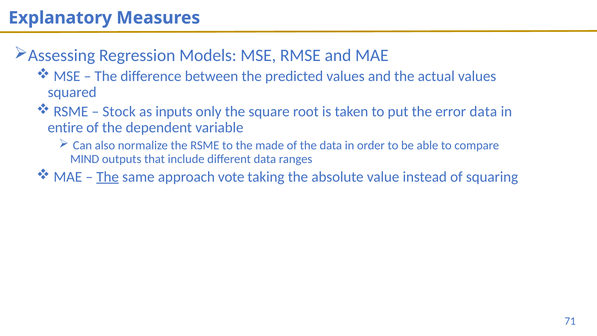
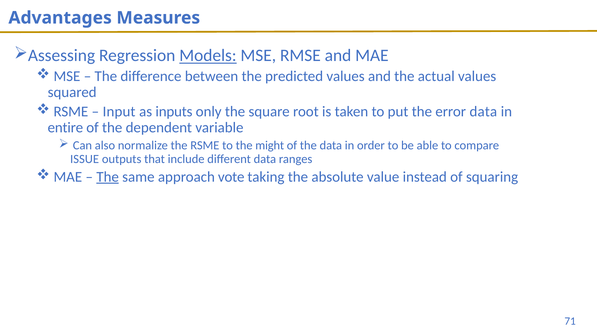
Explanatory: Explanatory -> Advantages
Models underline: none -> present
Stock: Stock -> Input
made: made -> might
MIND: MIND -> ISSUE
